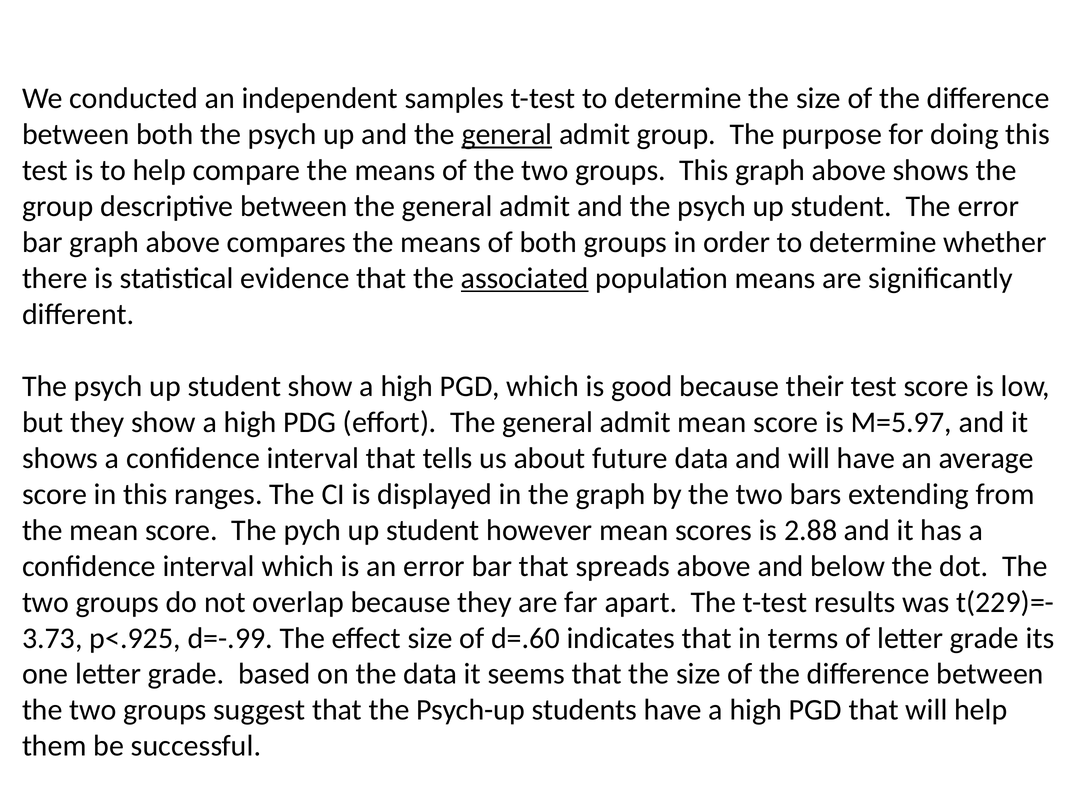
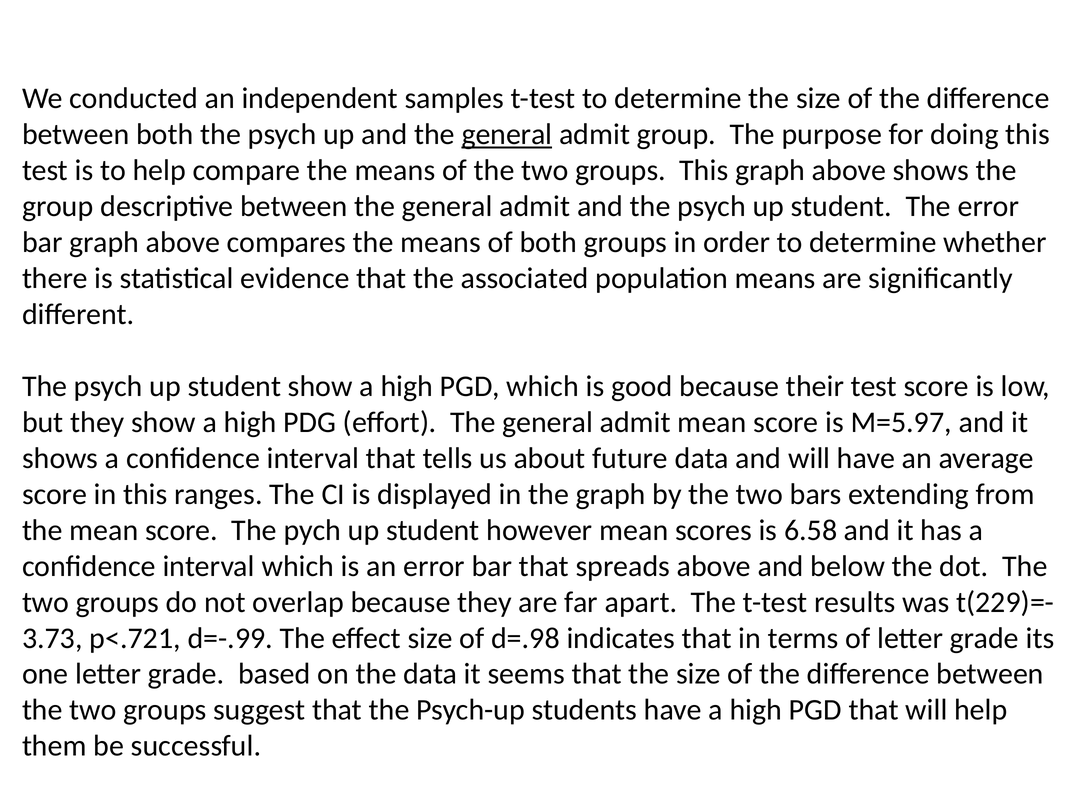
associated underline: present -> none
2.88: 2.88 -> 6.58
p<.925: p<.925 -> p<.721
d=.60: d=.60 -> d=.98
